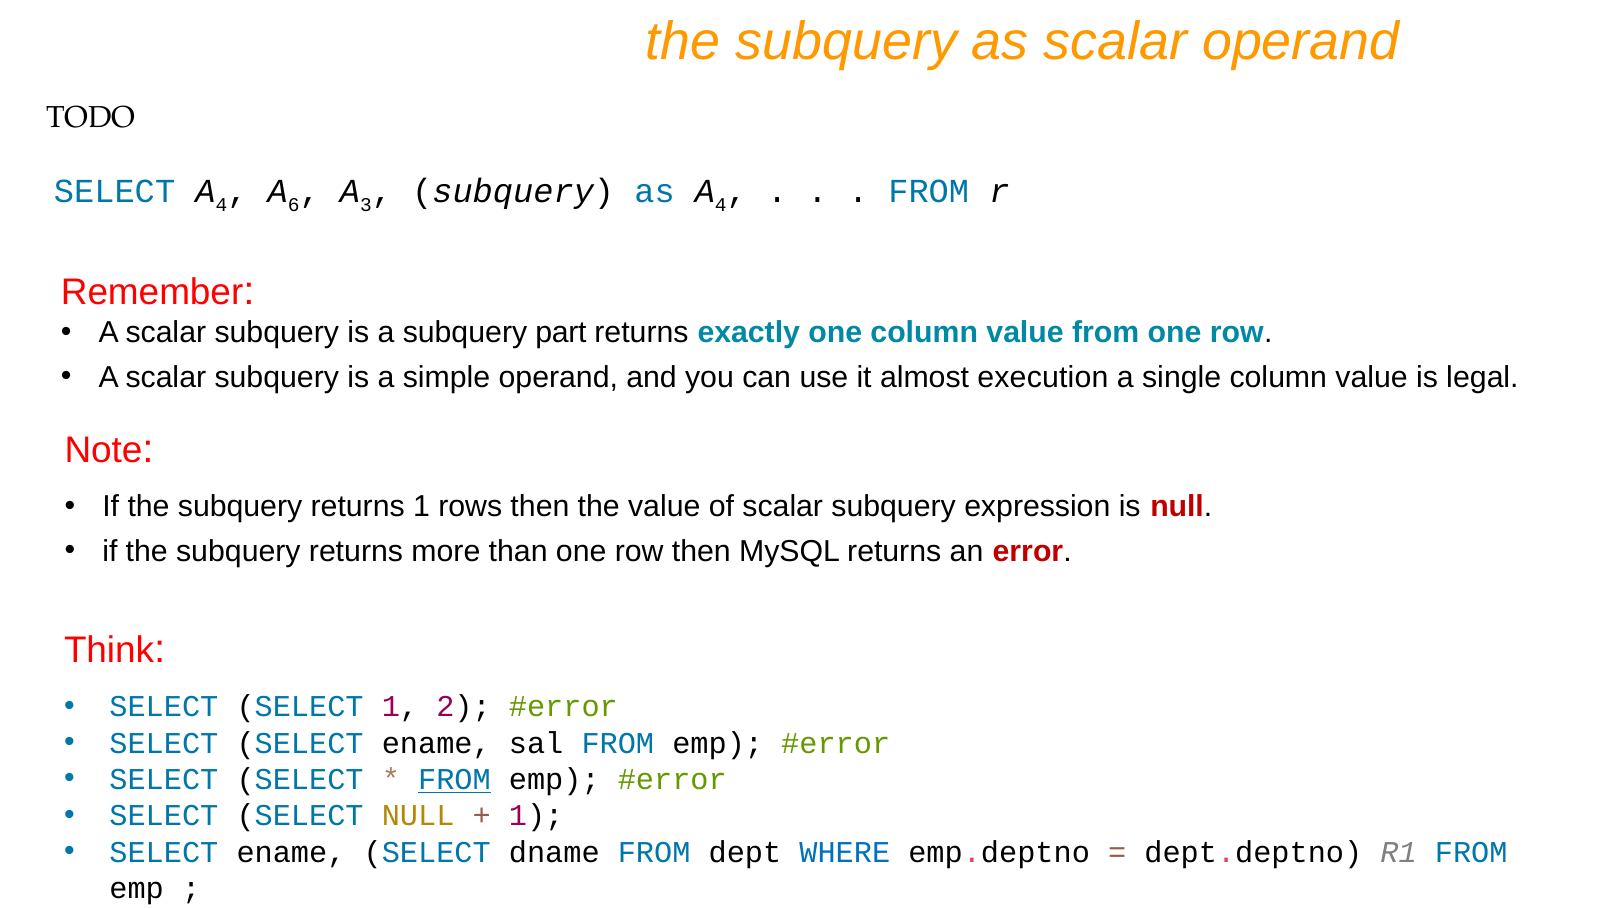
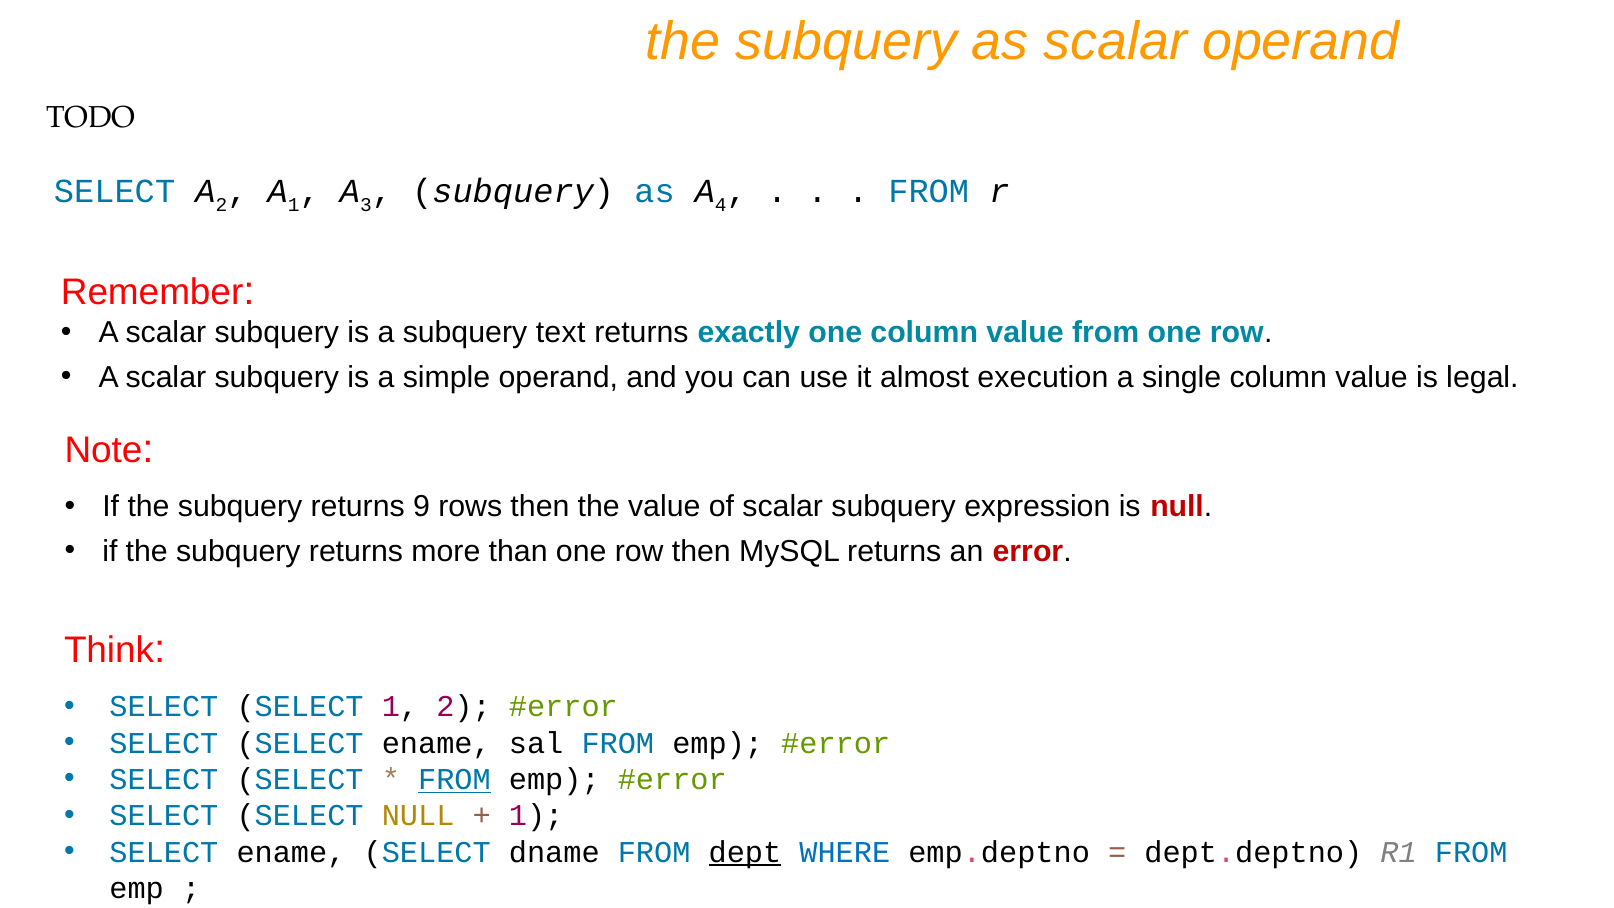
SELECT A 4: 4 -> 2
A 6: 6 -> 1
part: part -> text
returns 1: 1 -> 9
dept underline: none -> present
